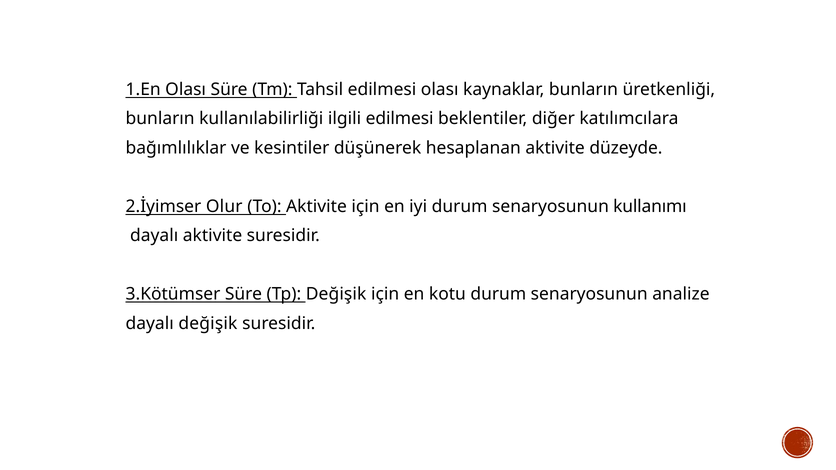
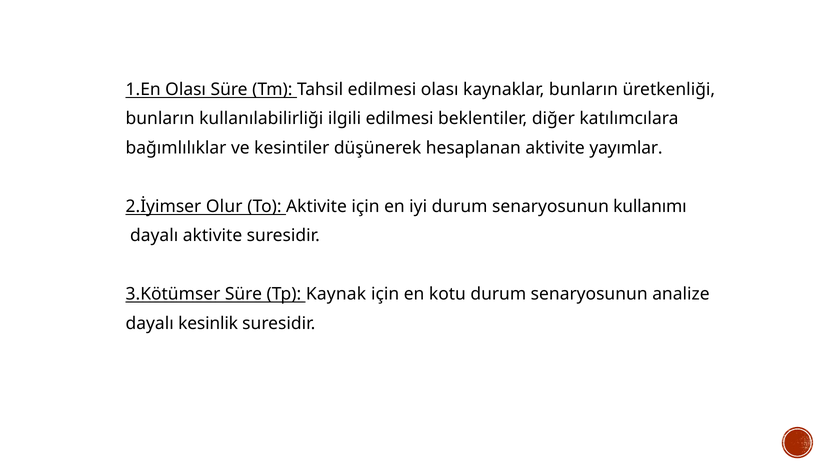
düzeyde: düzeyde -> yayımlar
Tp Değişik: Değişik -> Kaynak
dayalı değişik: değişik -> kesinlik
